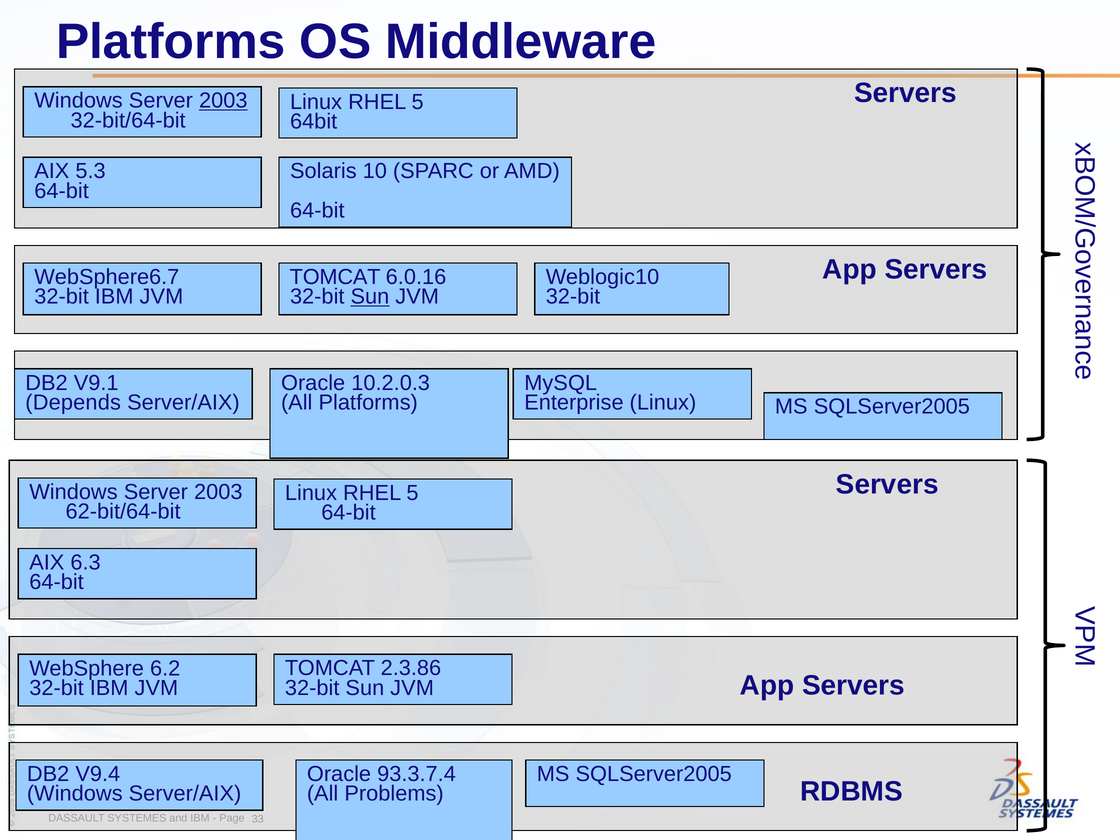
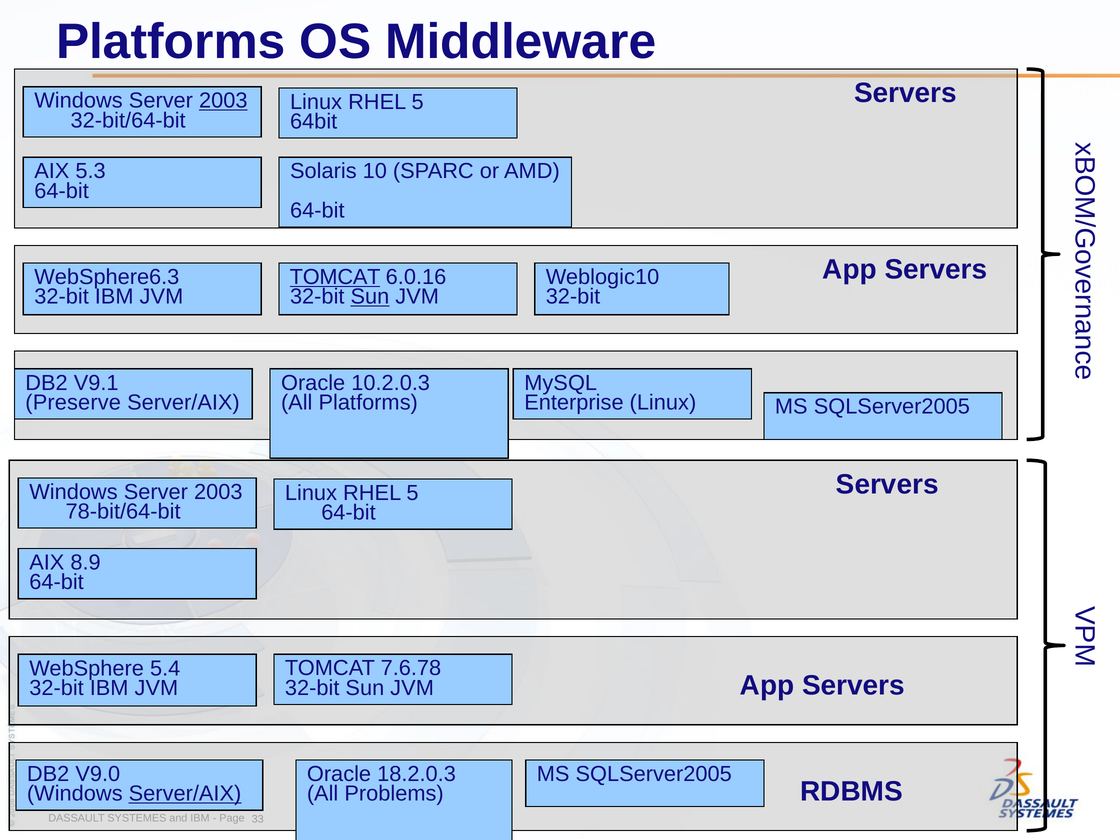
WebSphere6.7: WebSphere6.7 -> WebSphere6.3
TOMCAT at (335, 277) underline: none -> present
Depends: Depends -> Preserve
62-bit/64-bit: 62-bit/64-bit -> 78-bit/64-bit
6.3: 6.3 -> 8.9
6.2: 6.2 -> 5.4
2.3.86: 2.3.86 -> 7.6.78
V9.4: V9.4 -> V9.0
93.3.7.4: 93.3.7.4 -> 18.2.0.3
Server/AIX at (185, 794) underline: none -> present
